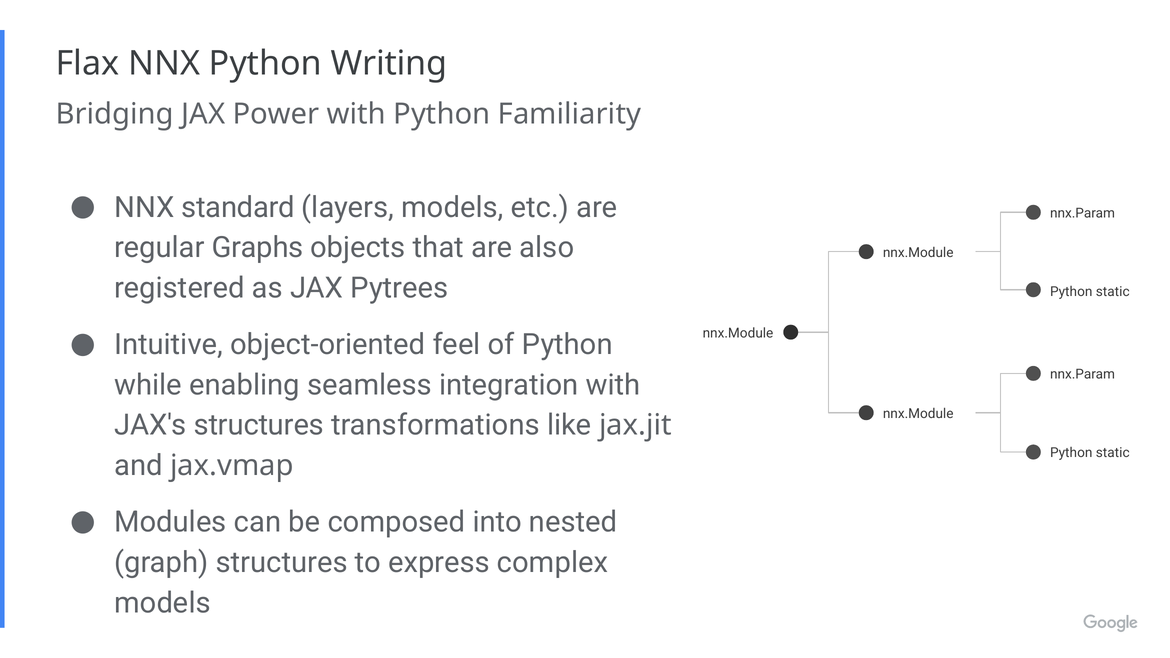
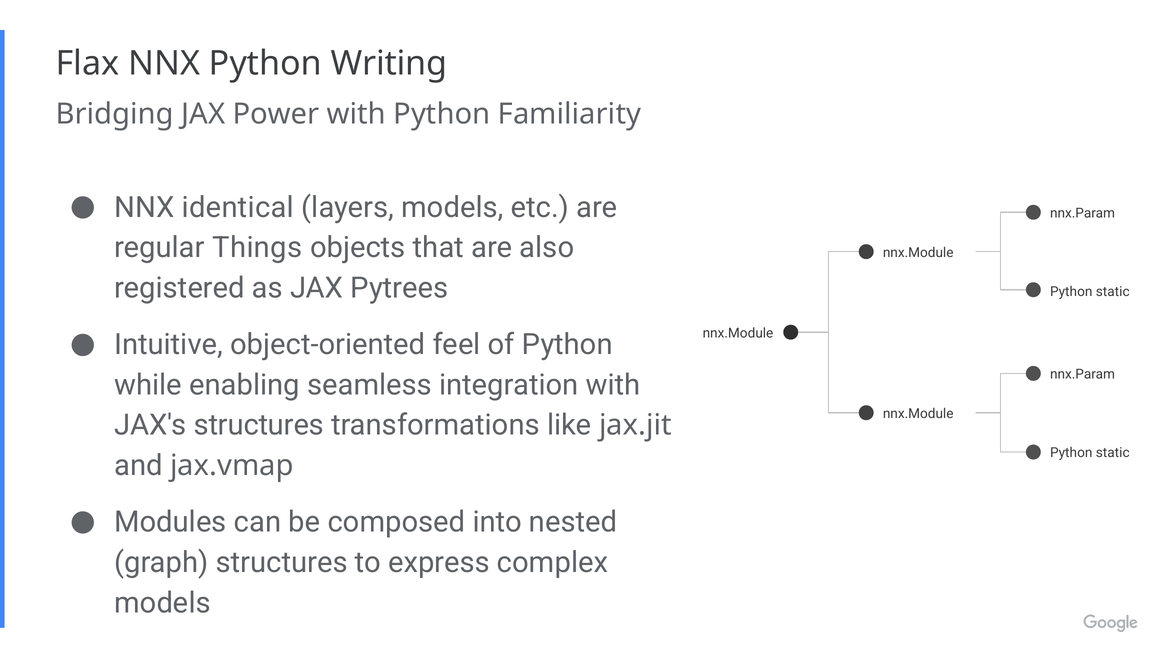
standard: standard -> identical
Graphs: Graphs -> Things
